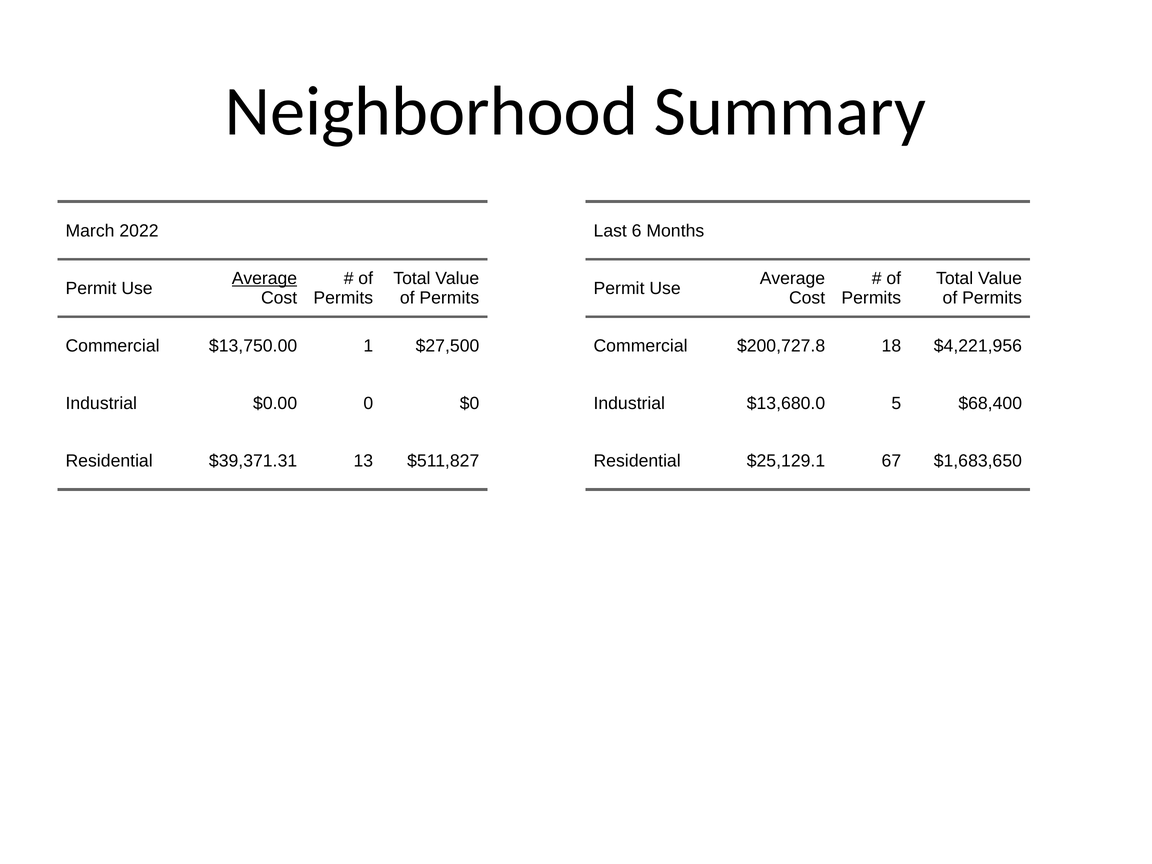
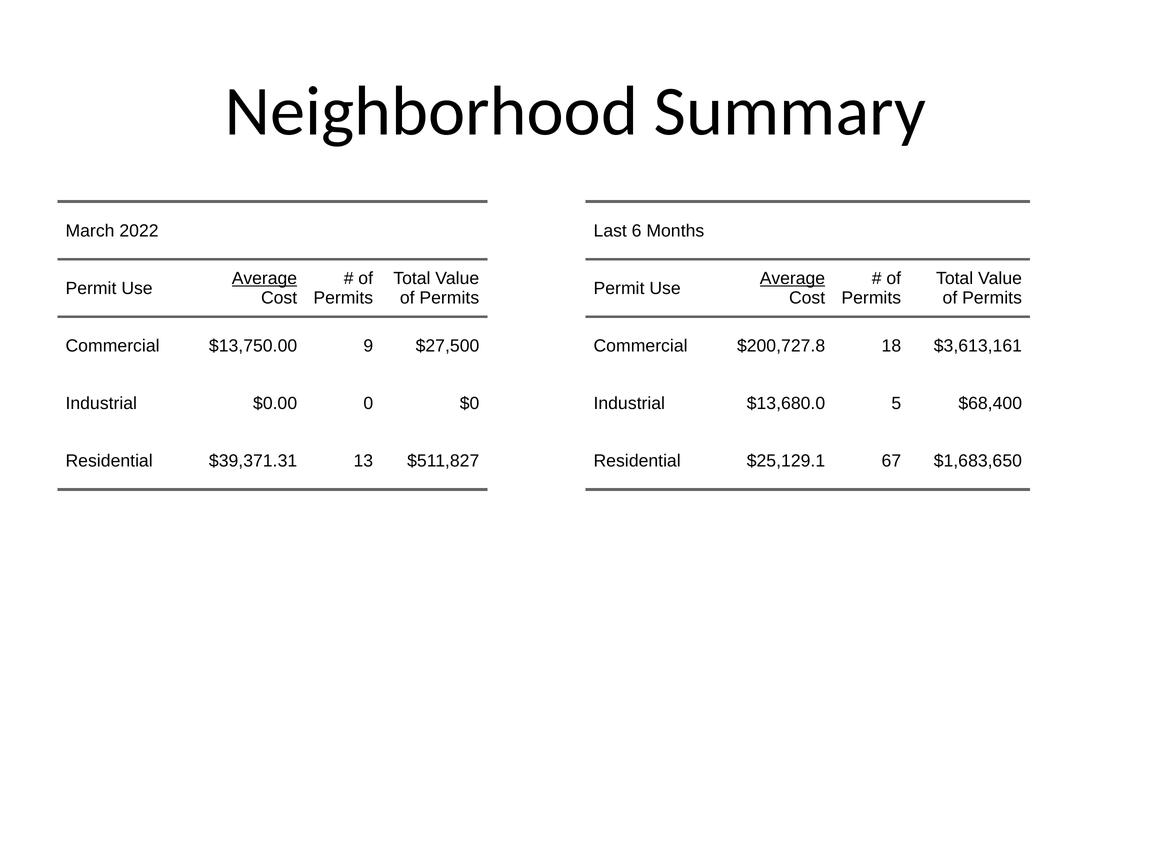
Average at (792, 279) underline: none -> present
1: 1 -> 9
$4,221,956: $4,221,956 -> $3,613,161
